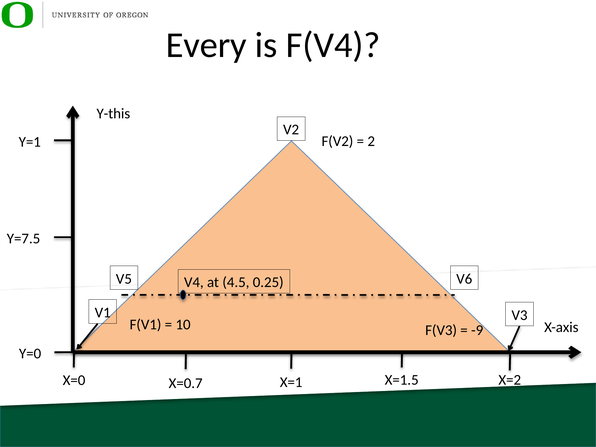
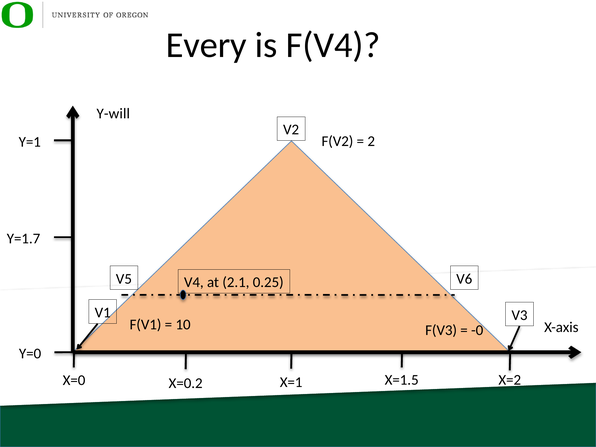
Y-this: Y-this -> Y-will
Y=7.5: Y=7.5 -> Y=1.7
4.5: 4.5 -> 2.1
-9: -9 -> -0
X=0.7: X=0.7 -> X=0.2
